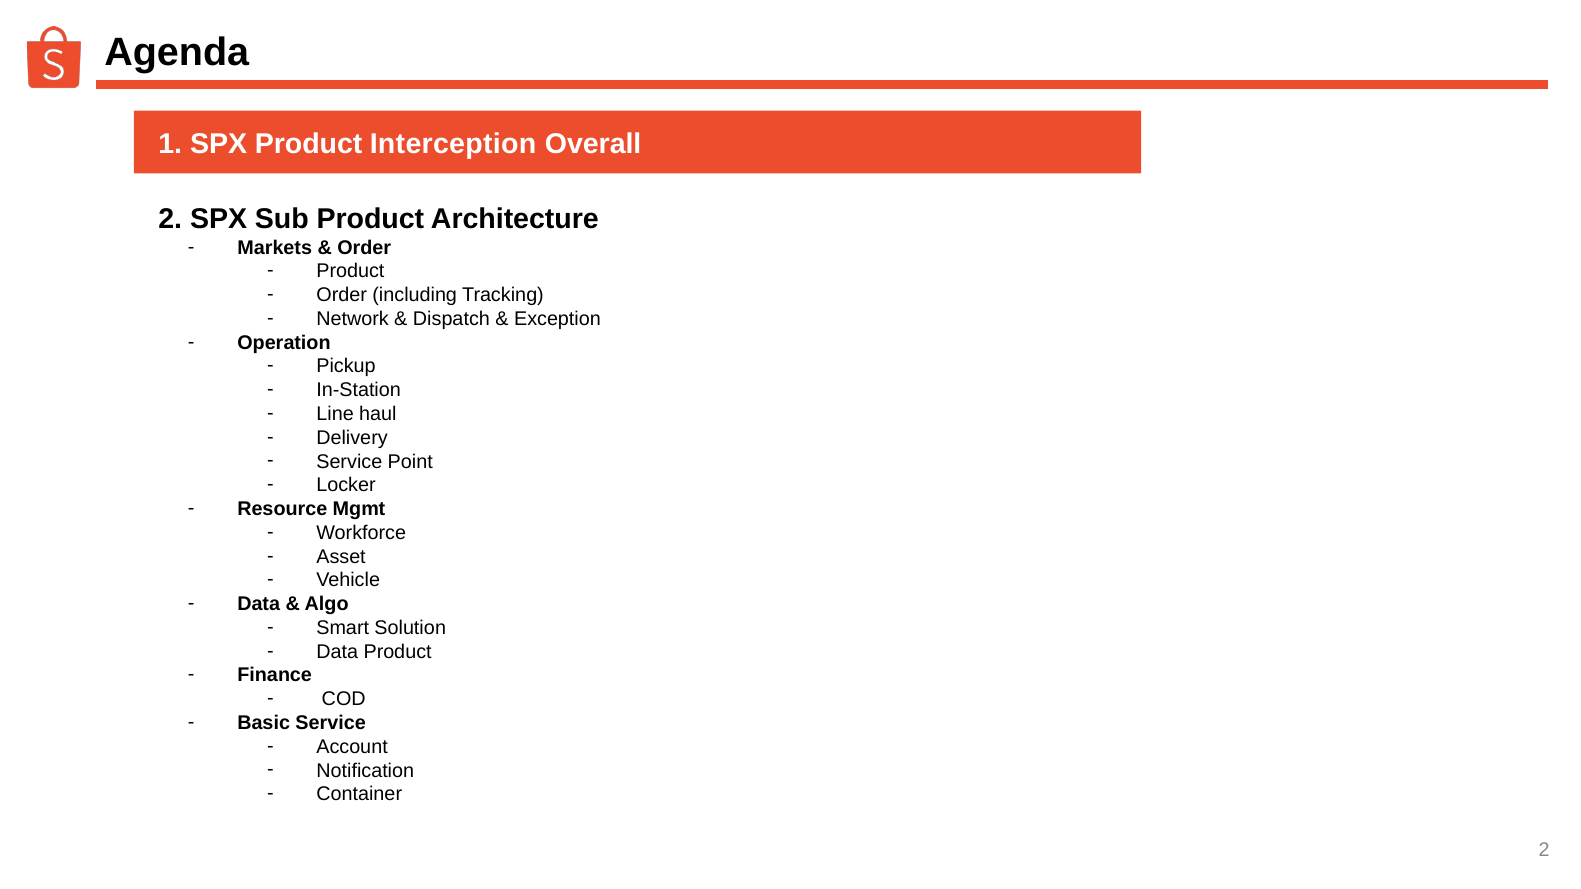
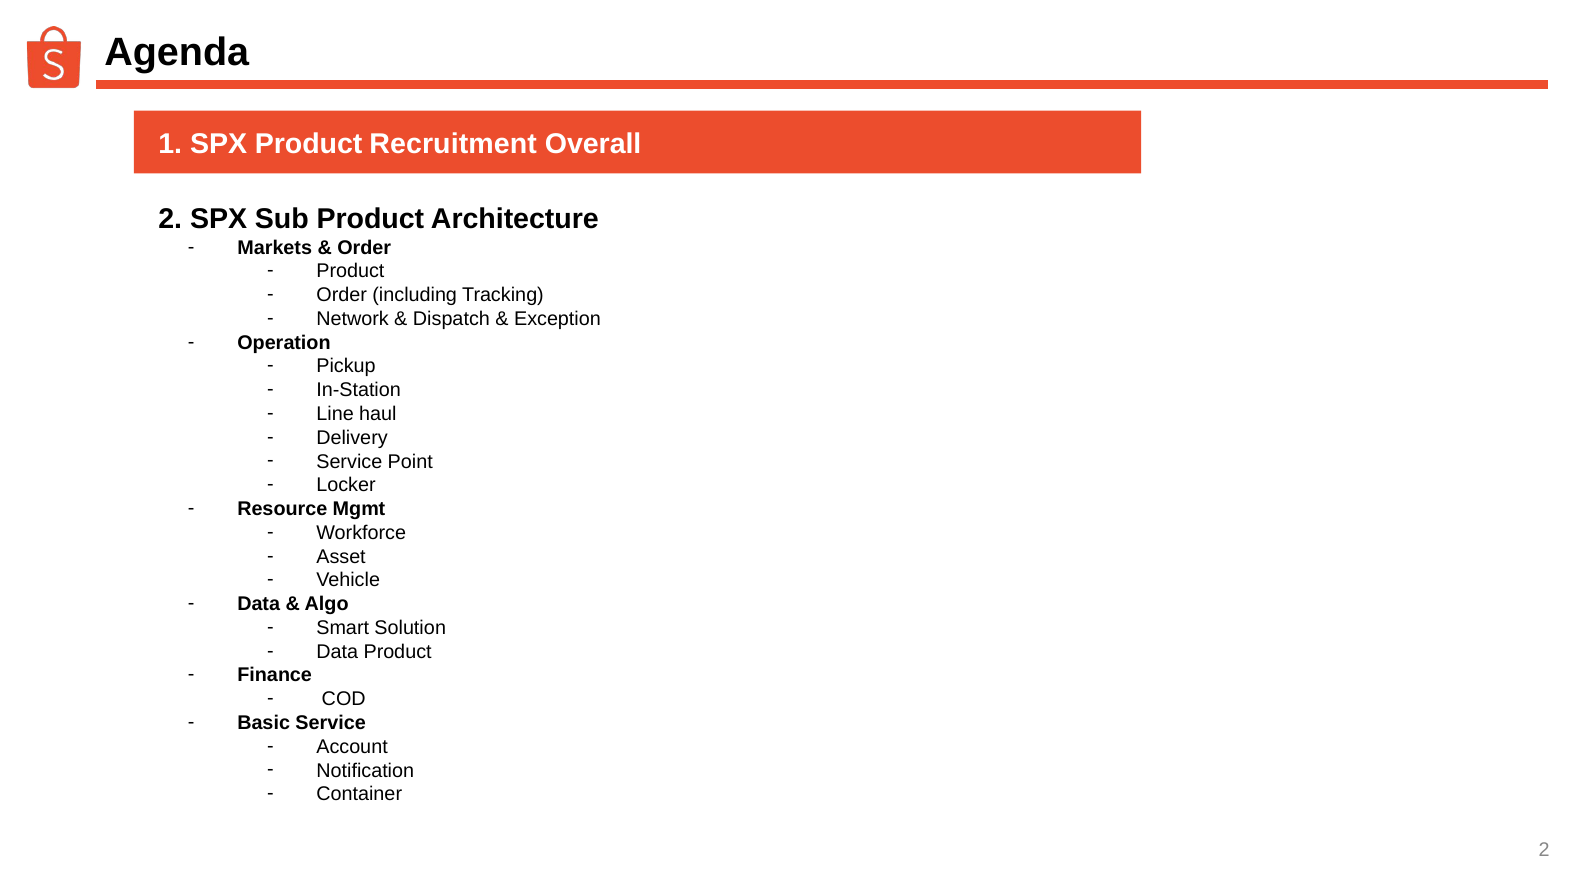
Interception: Interception -> Recruitment
